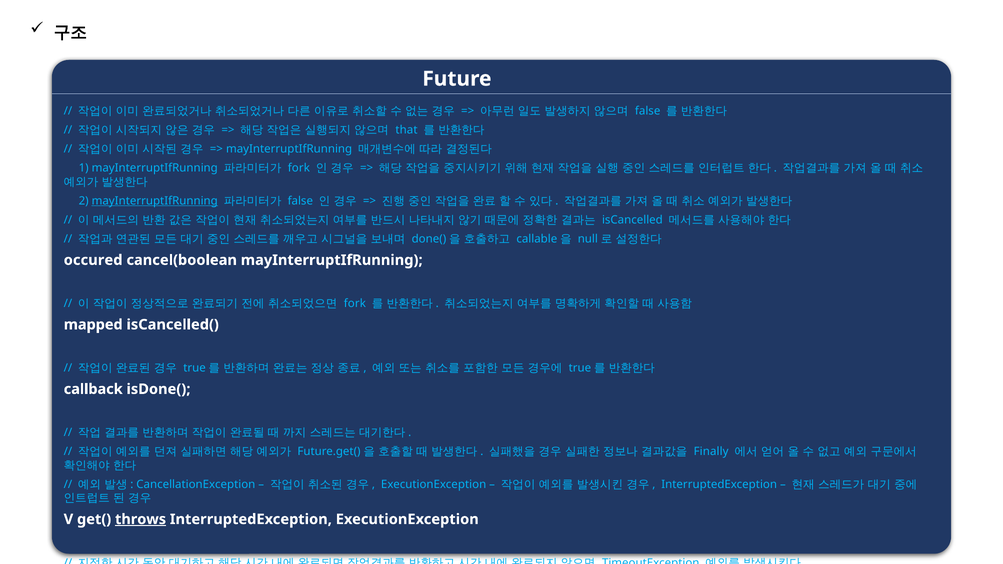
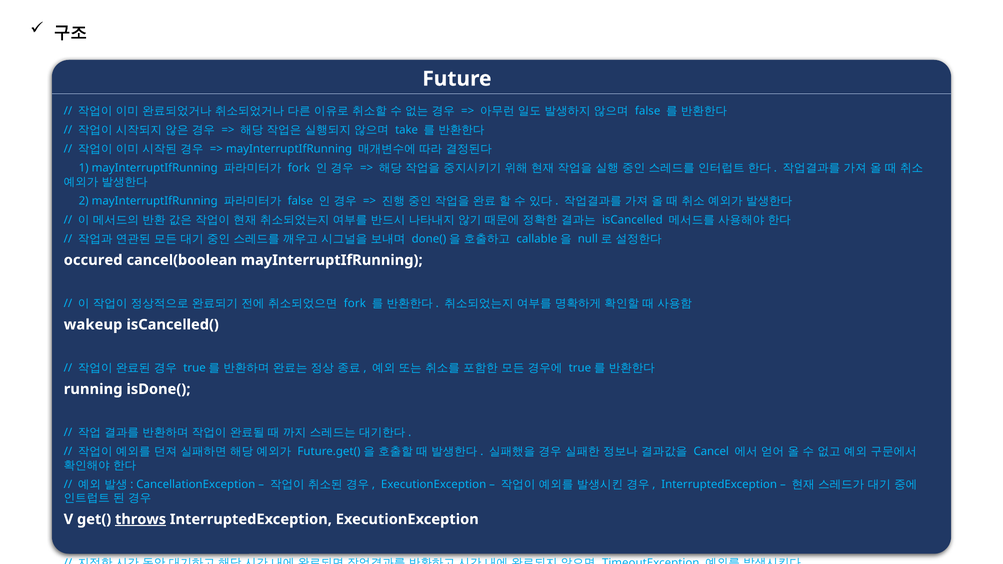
that: that -> take
mayInterruptIfRunning at (155, 201) underline: present -> none
mapped: mapped -> wakeup
callback: callback -> running
Finally: Finally -> Cancel
